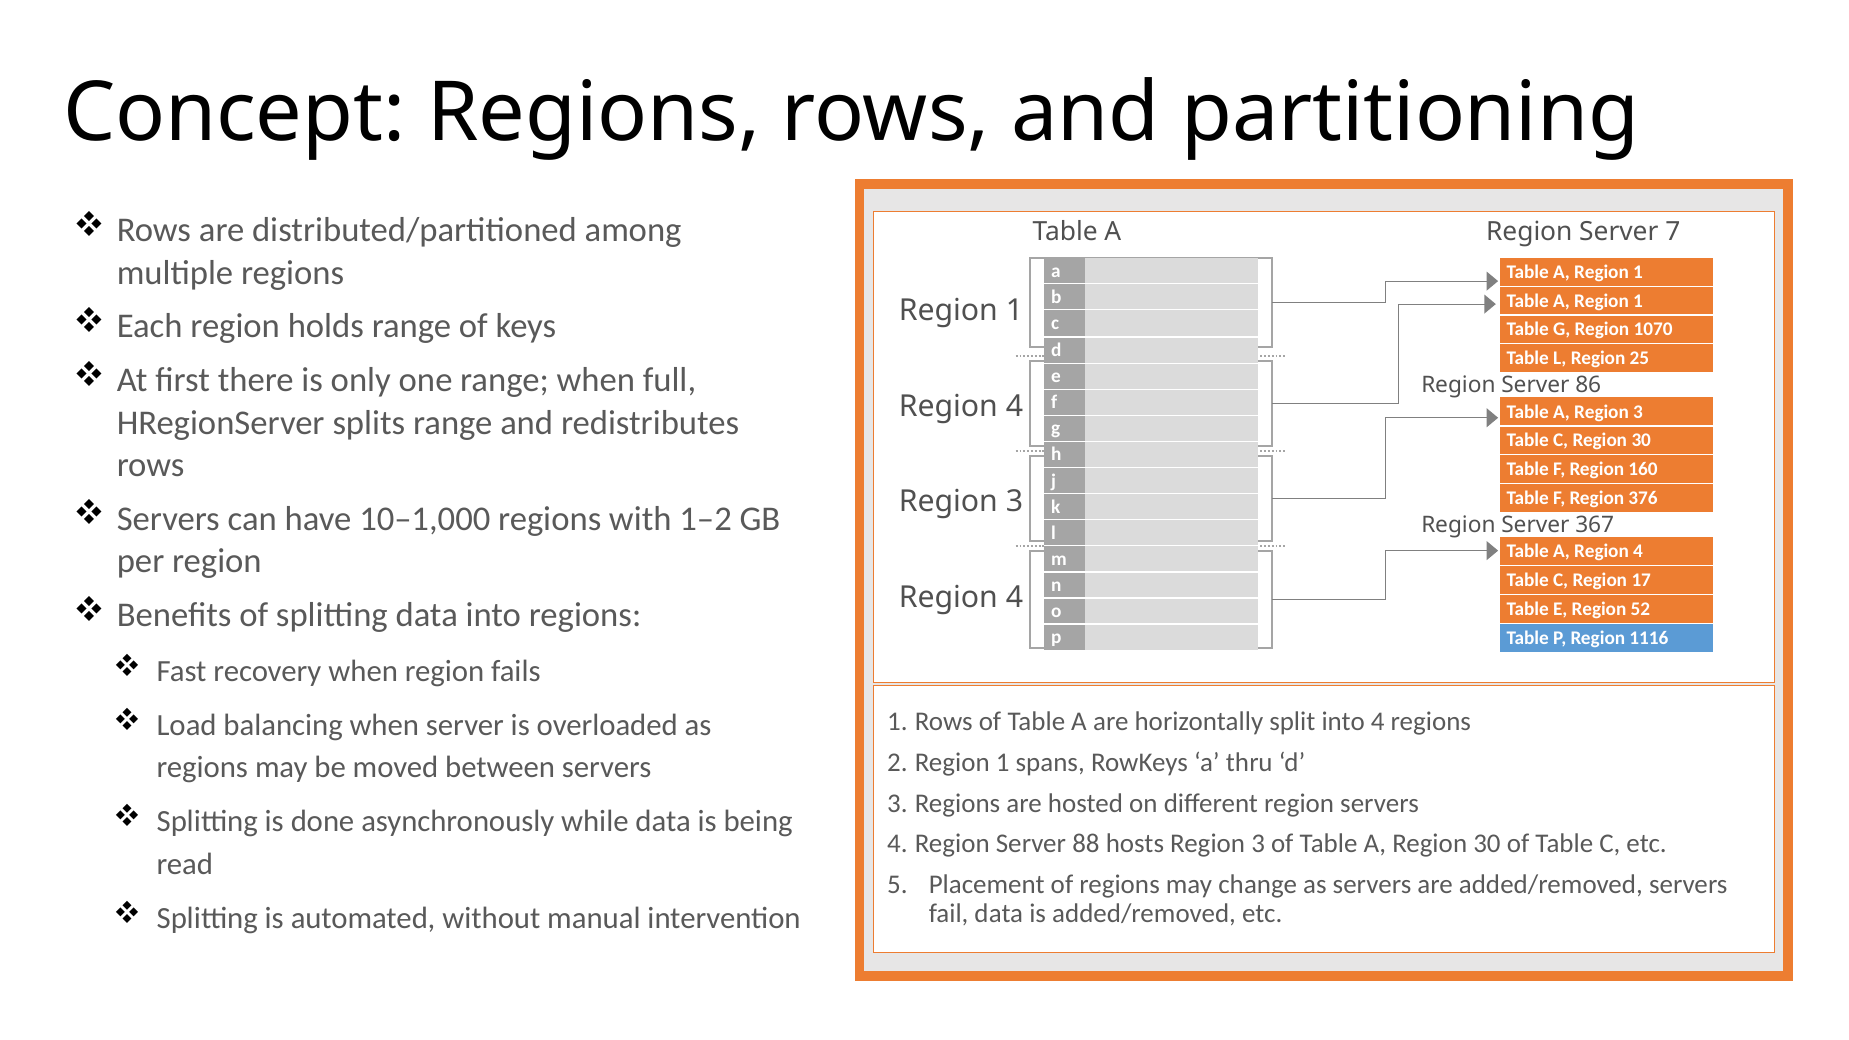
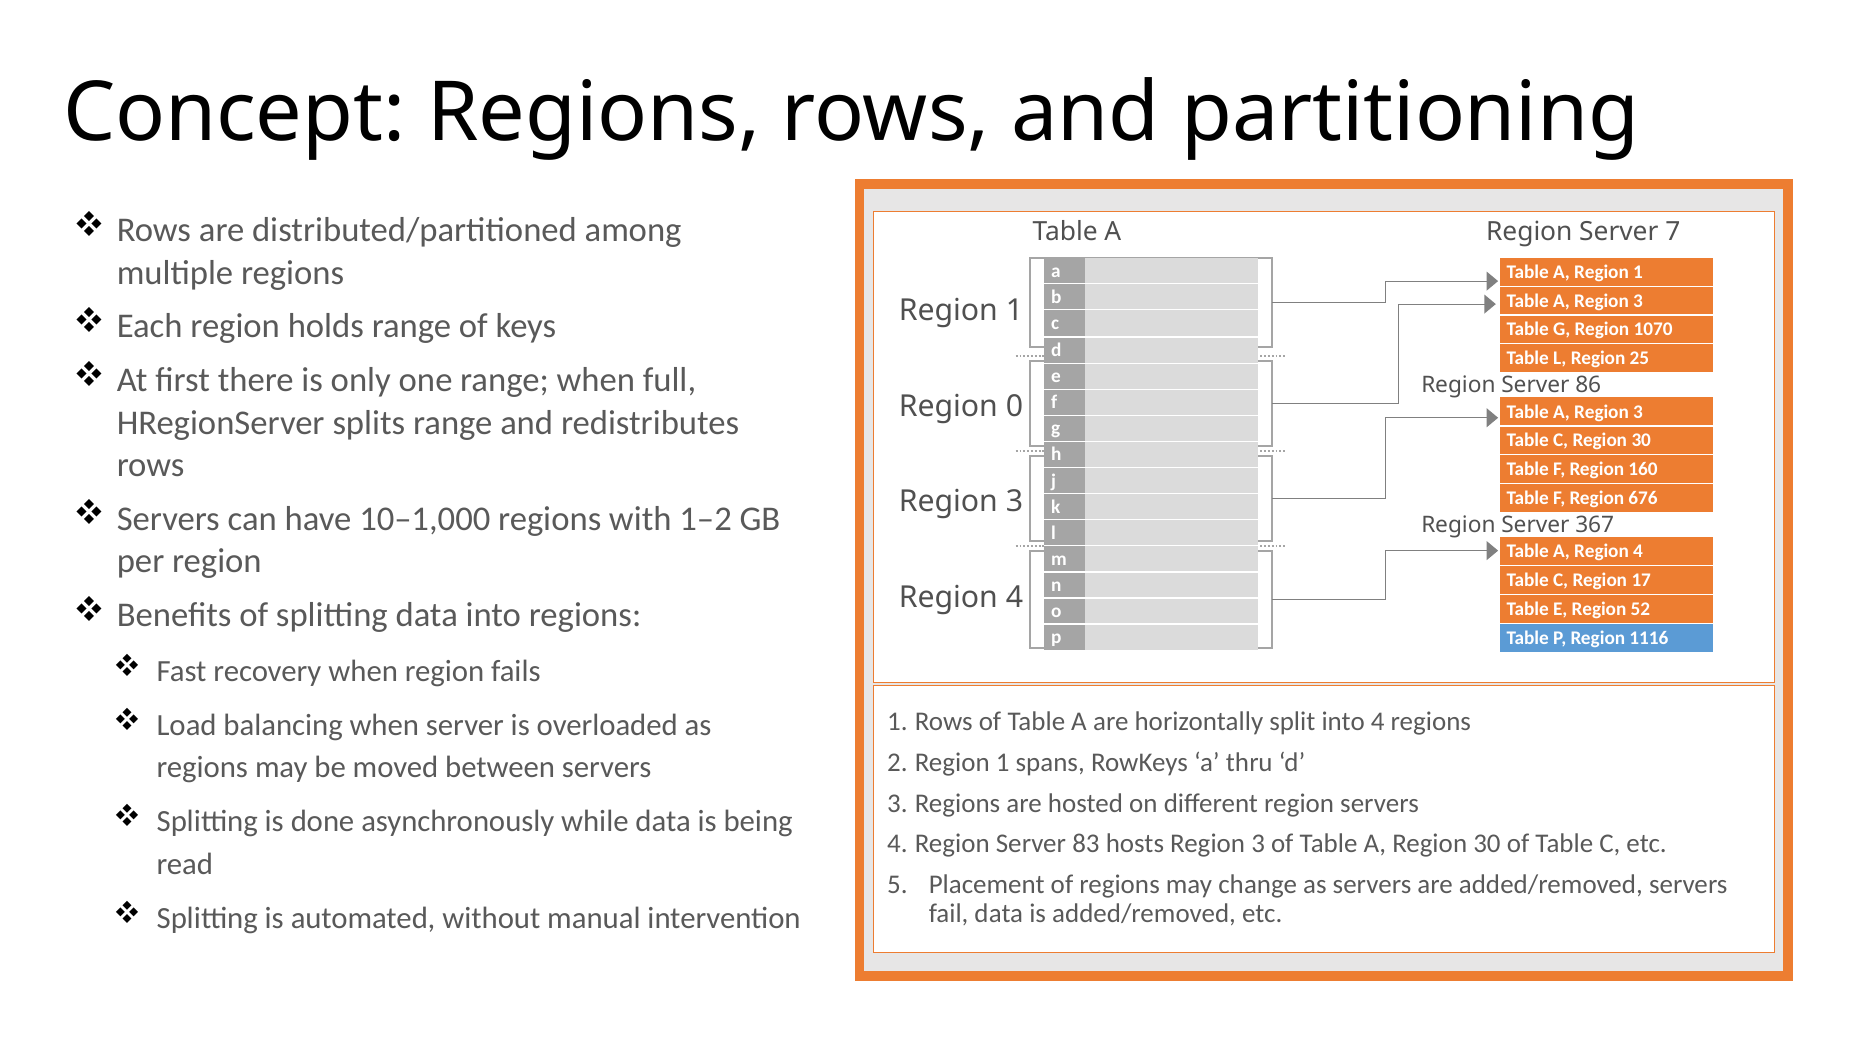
1 at (1638, 301): 1 -> 3
4 at (1015, 406): 4 -> 0
376: 376 -> 676
88: 88 -> 83
